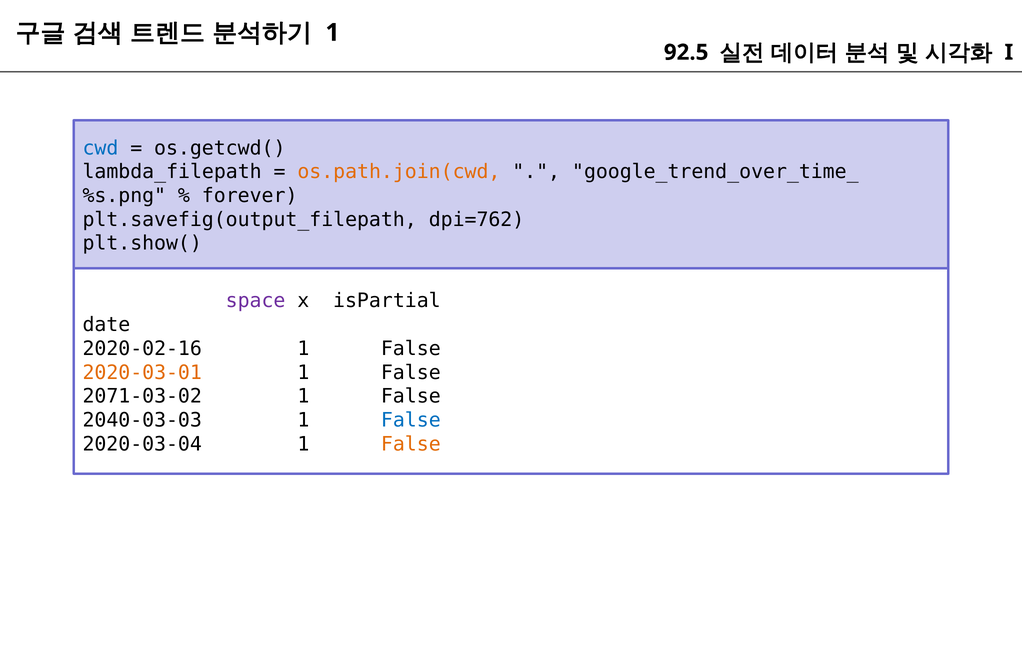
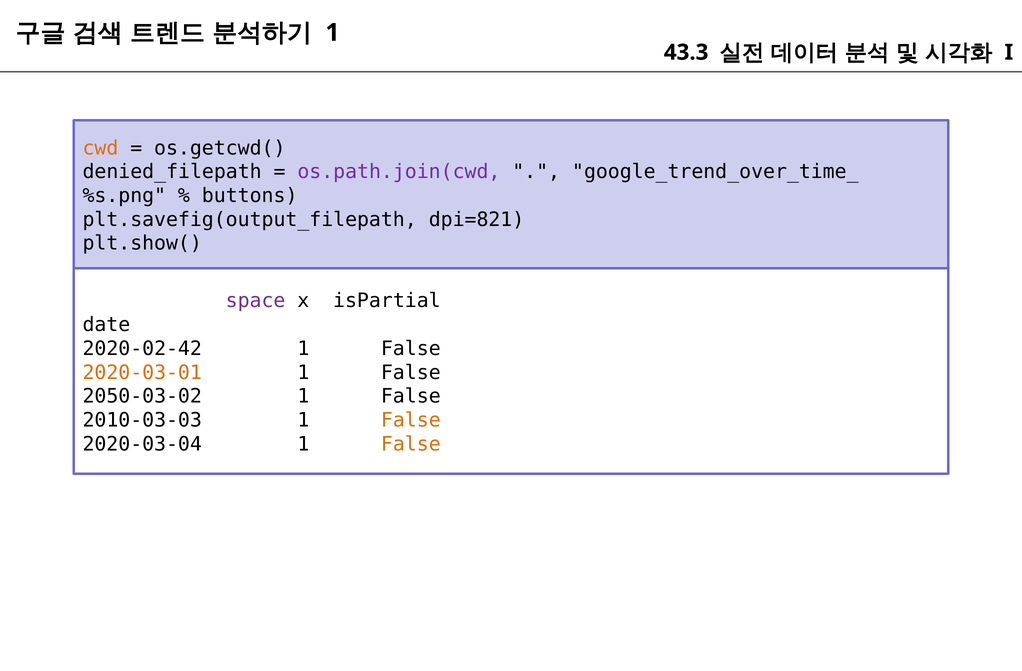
92.5: 92.5 -> 43.3
cwd colour: blue -> orange
lambda_filepath: lambda_filepath -> denied_filepath
os.path.join(cwd colour: orange -> purple
forever: forever -> buttons
dpi=762: dpi=762 -> dpi=821
2020-02-16: 2020-02-16 -> 2020-02-42
2071-03-02: 2071-03-02 -> 2050-03-02
2040-03-03: 2040-03-03 -> 2010-03-03
False at (411, 420) colour: blue -> orange
